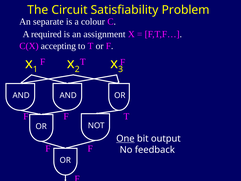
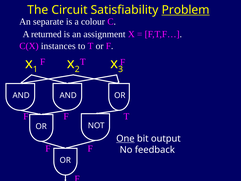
Problem underline: none -> present
required: required -> returned
accepting: accepting -> instances
